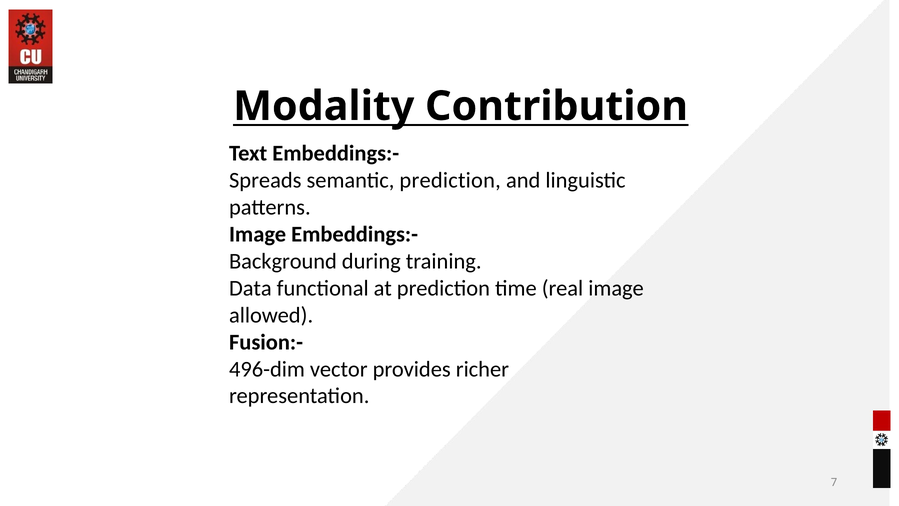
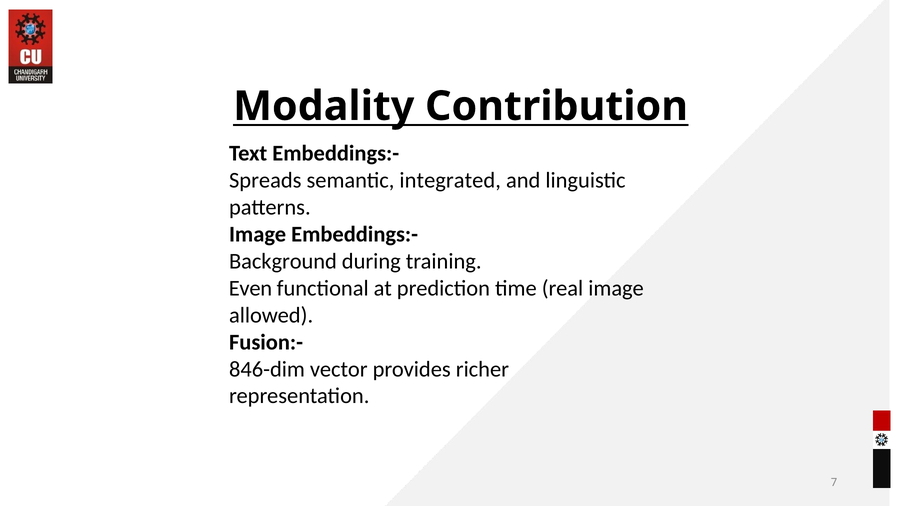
semantic prediction: prediction -> integrated
Data: Data -> Even
496-dim: 496-dim -> 846-dim
